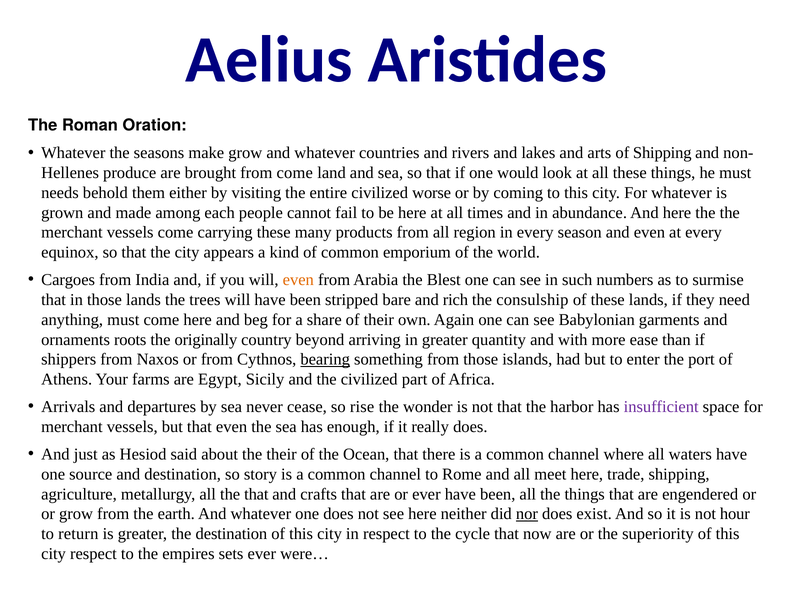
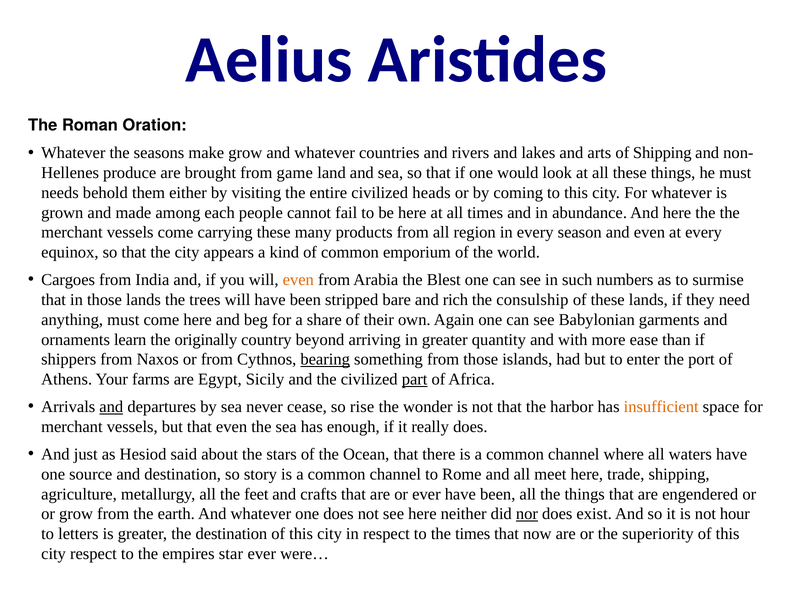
from come: come -> game
worse: worse -> heads
roots: roots -> learn
part underline: none -> present
and at (111, 407) underline: none -> present
insufficient colour: purple -> orange
the their: their -> stars
the that: that -> feet
return: return -> letters
the cycle: cycle -> times
sets: sets -> star
